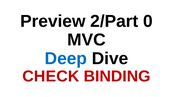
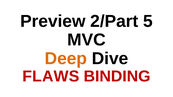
0: 0 -> 5
Deep colour: blue -> orange
CHECK: CHECK -> FLAWS
